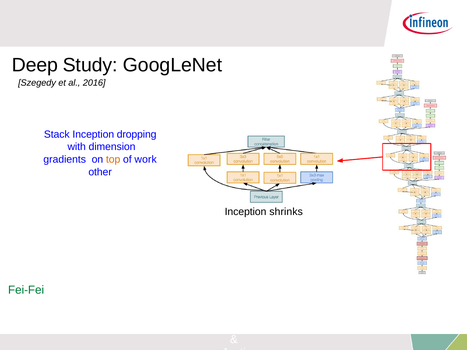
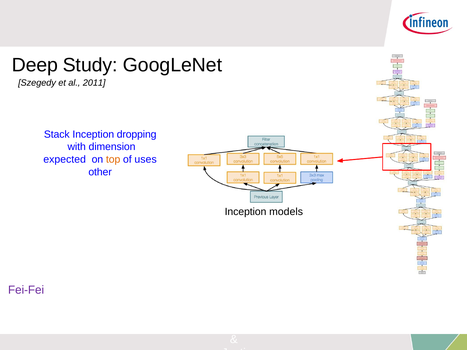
2016: 2016 -> 2011
gradients: gradients -> expected
work: work -> uses
shrinks: shrinks -> models
Fei-Fei colour: green -> purple
